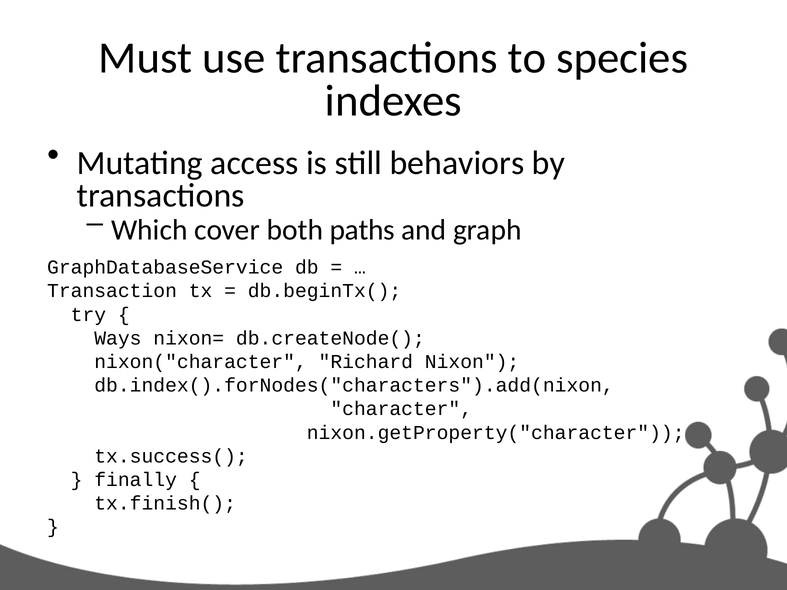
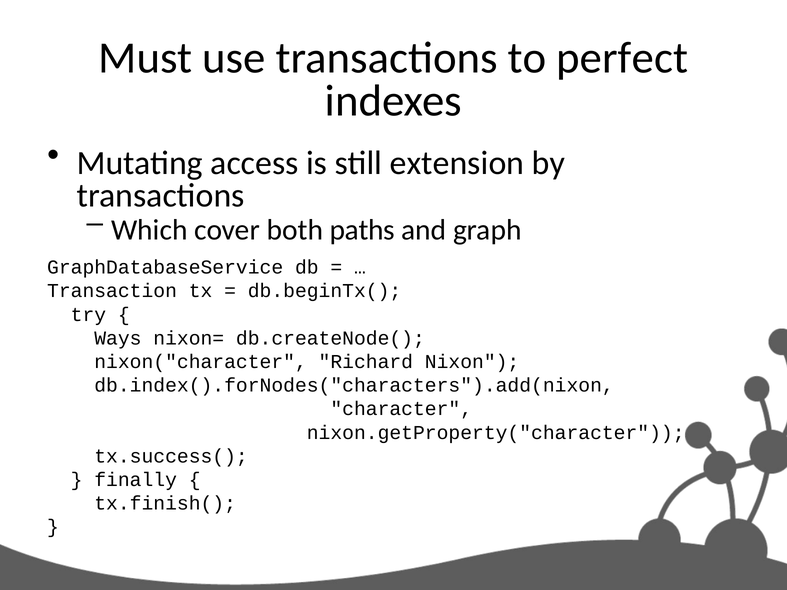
species: species -> perfect
behaviors: behaviors -> extension
